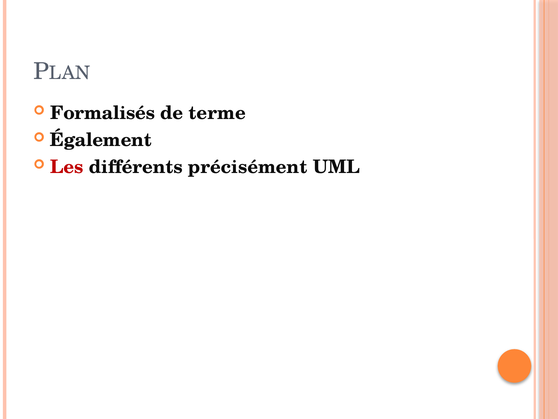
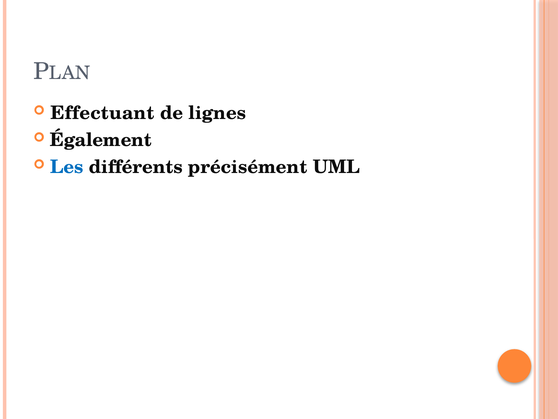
Formalisés: Formalisés -> Effectuant
terme: terme -> lignes
Les colour: red -> blue
